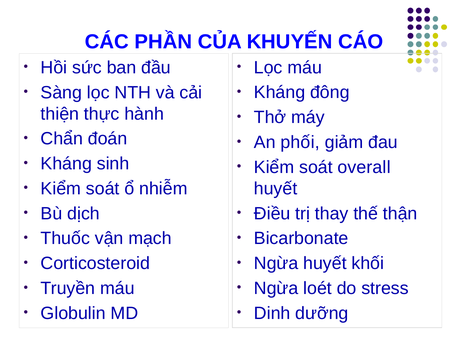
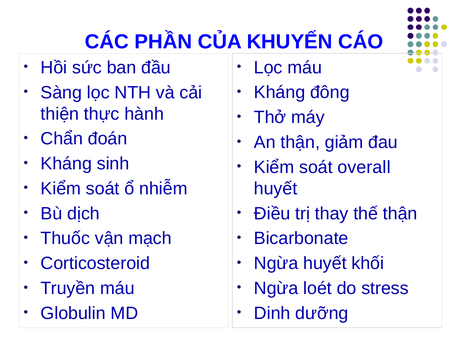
An phối: phối -> thận
